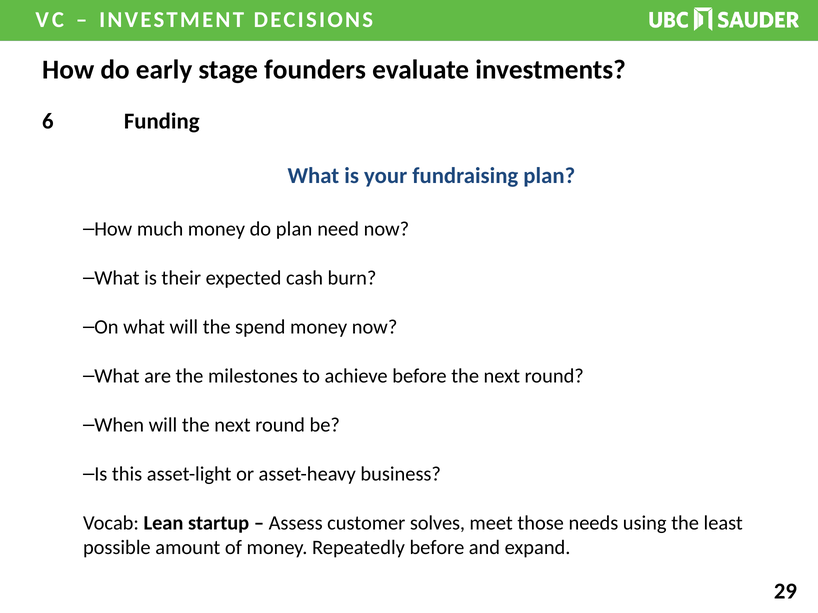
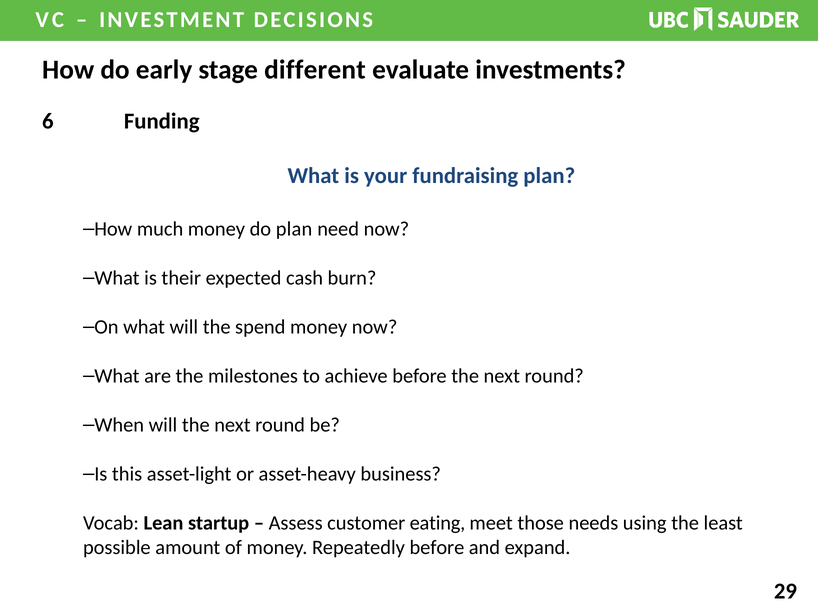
founders: founders -> different
solves: solves -> eating
